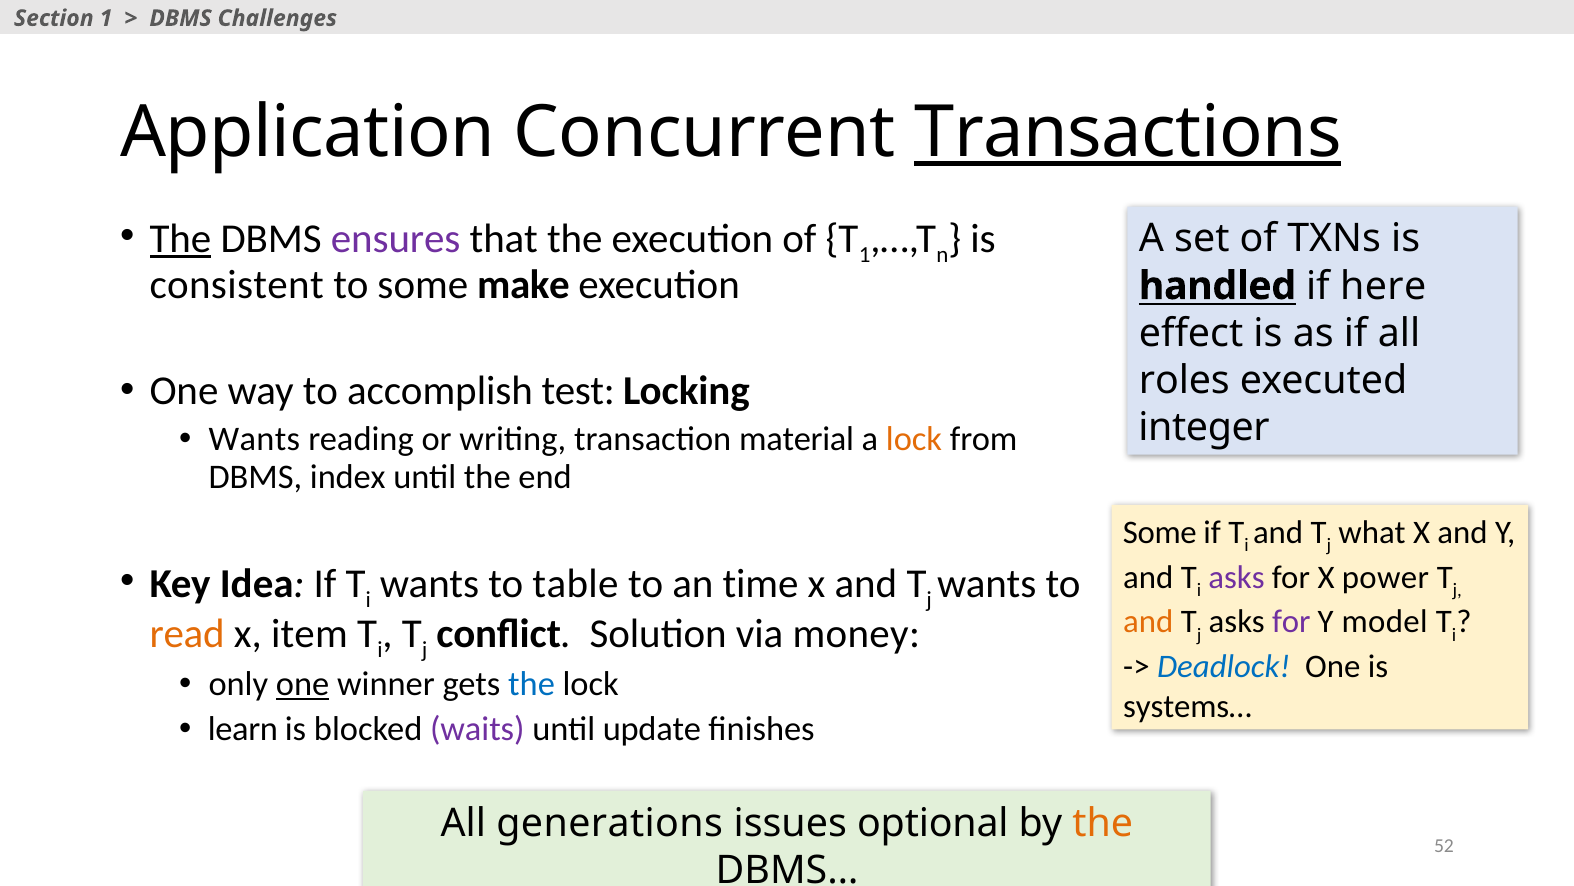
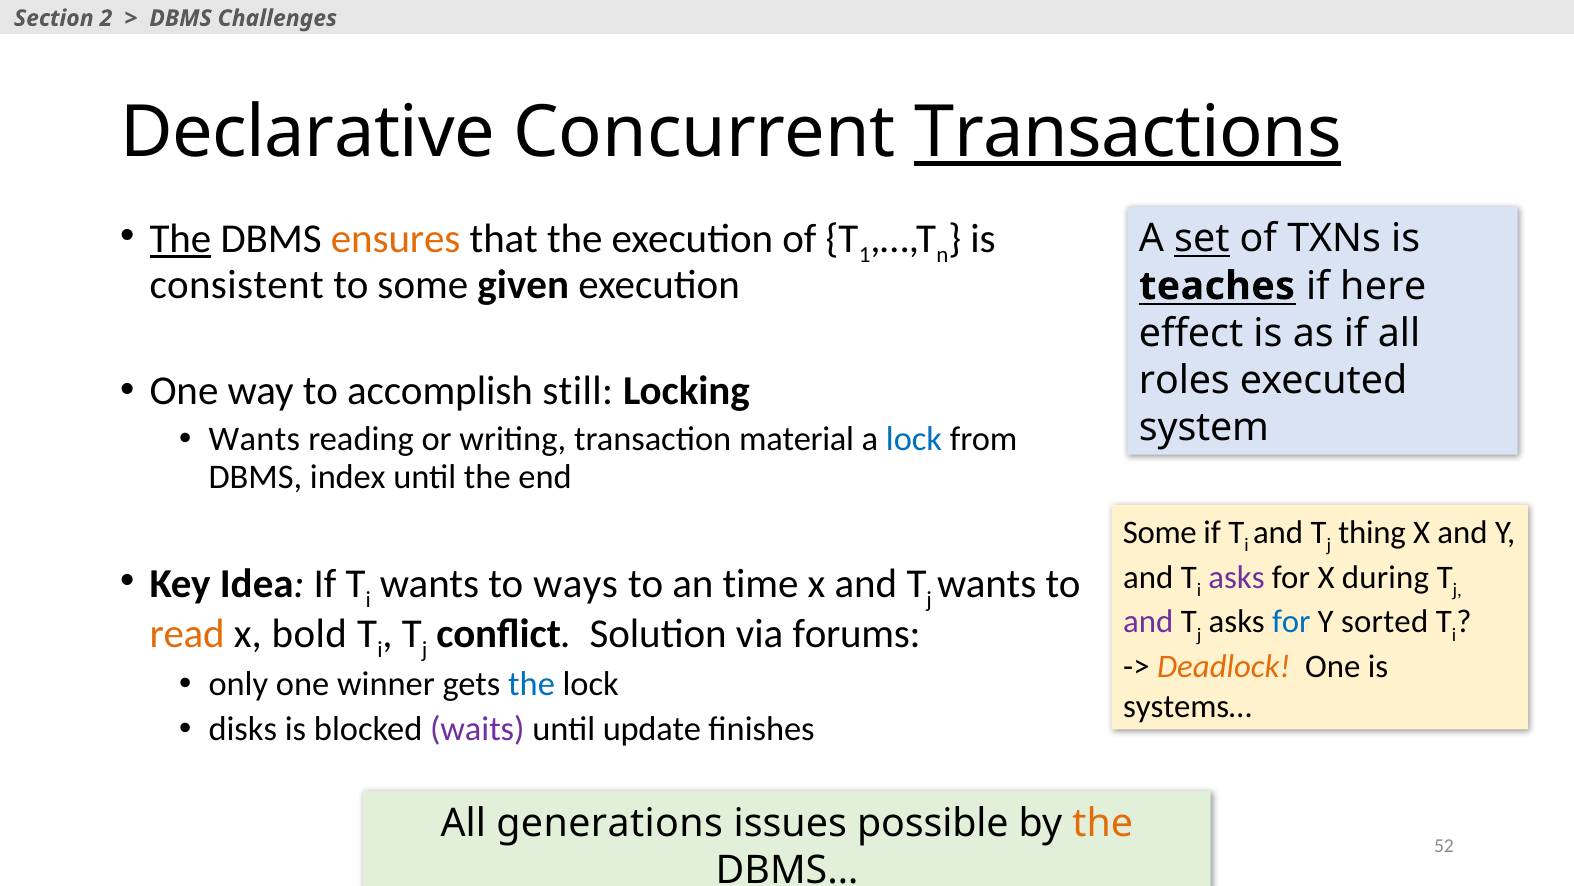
Section 1: 1 -> 2
Application: Application -> Declarative
ensures colour: purple -> orange
set underline: none -> present
make: make -> given
handled: handled -> teaches
test: test -> still
integer: integer -> system
lock at (914, 439) colour: orange -> blue
what: what -> thing
table: table -> ways
power: power -> during
and at (1148, 622) colour: orange -> purple
for at (1291, 622) colour: purple -> blue
model: model -> sorted
item: item -> bold
money: money -> forums
Deadlock colour: blue -> orange
one at (303, 683) underline: present -> none
learn: learn -> disks
optional: optional -> possible
